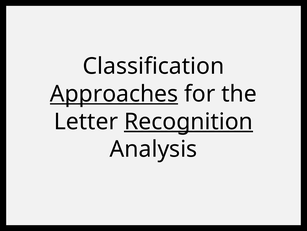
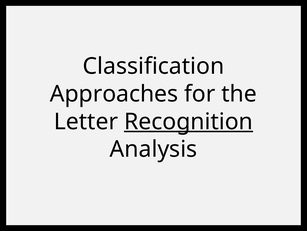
Approaches underline: present -> none
